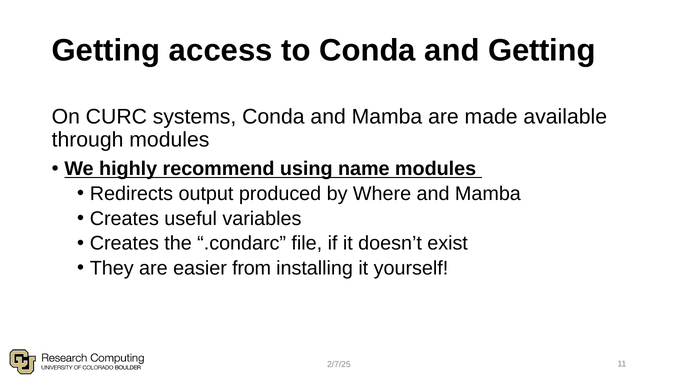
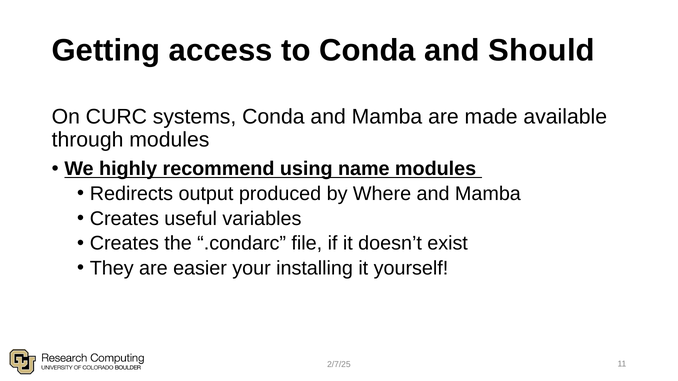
and Getting: Getting -> Should
from: from -> your
